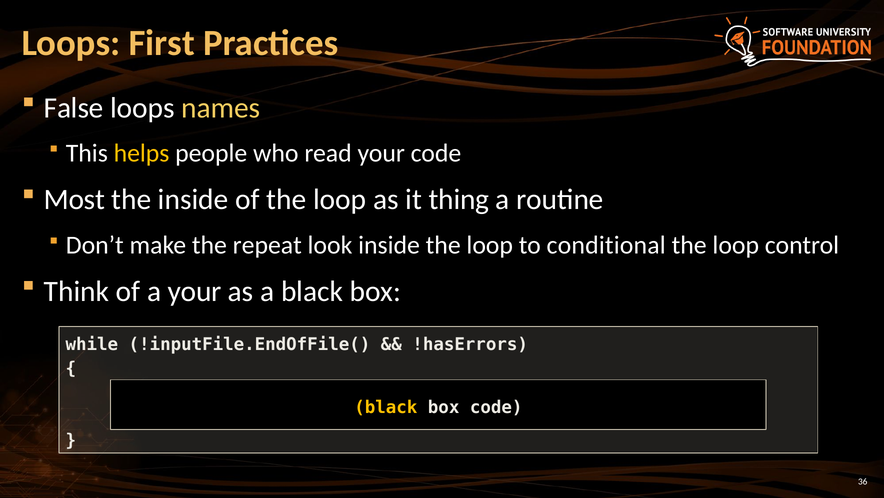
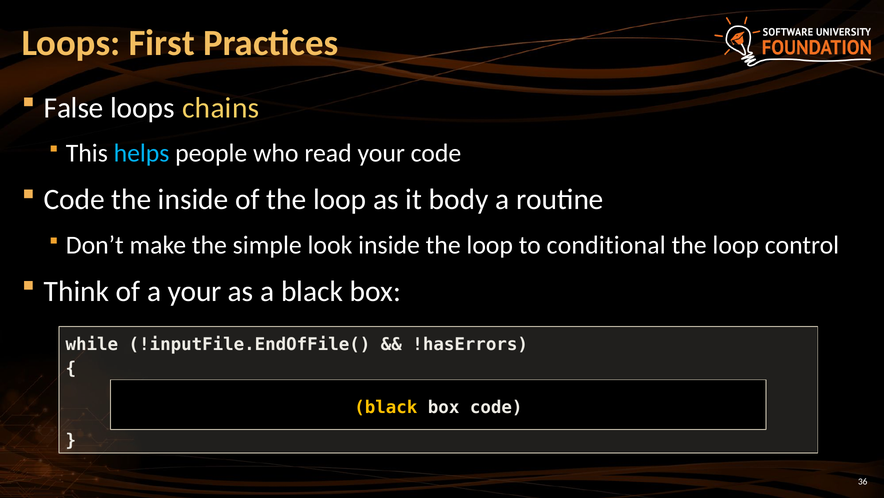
names: names -> chains
helps colour: yellow -> light blue
Most at (74, 199): Most -> Code
thing: thing -> body
repeat: repeat -> simple
